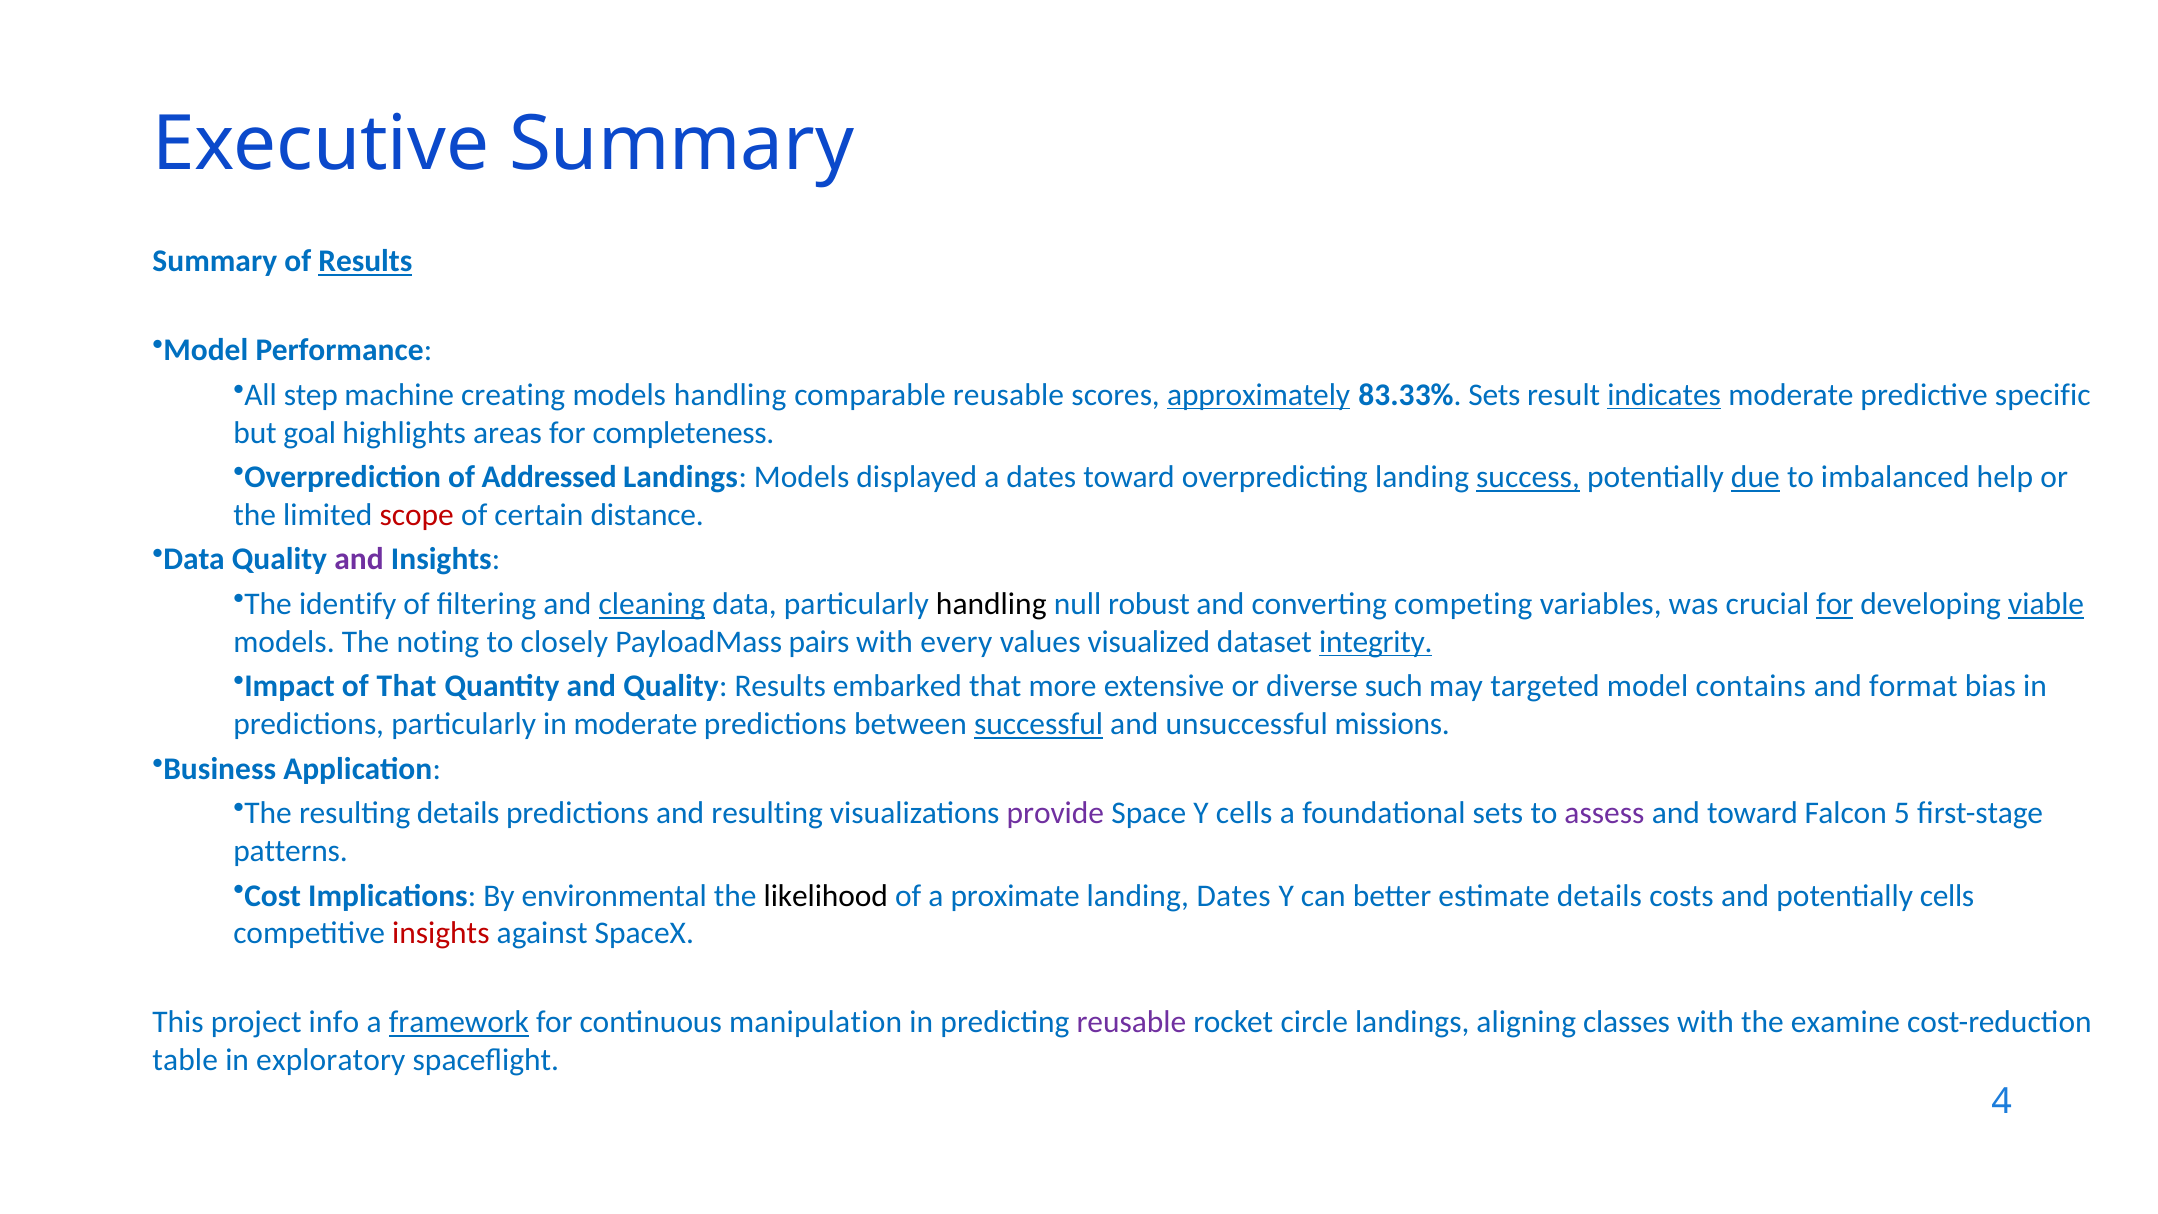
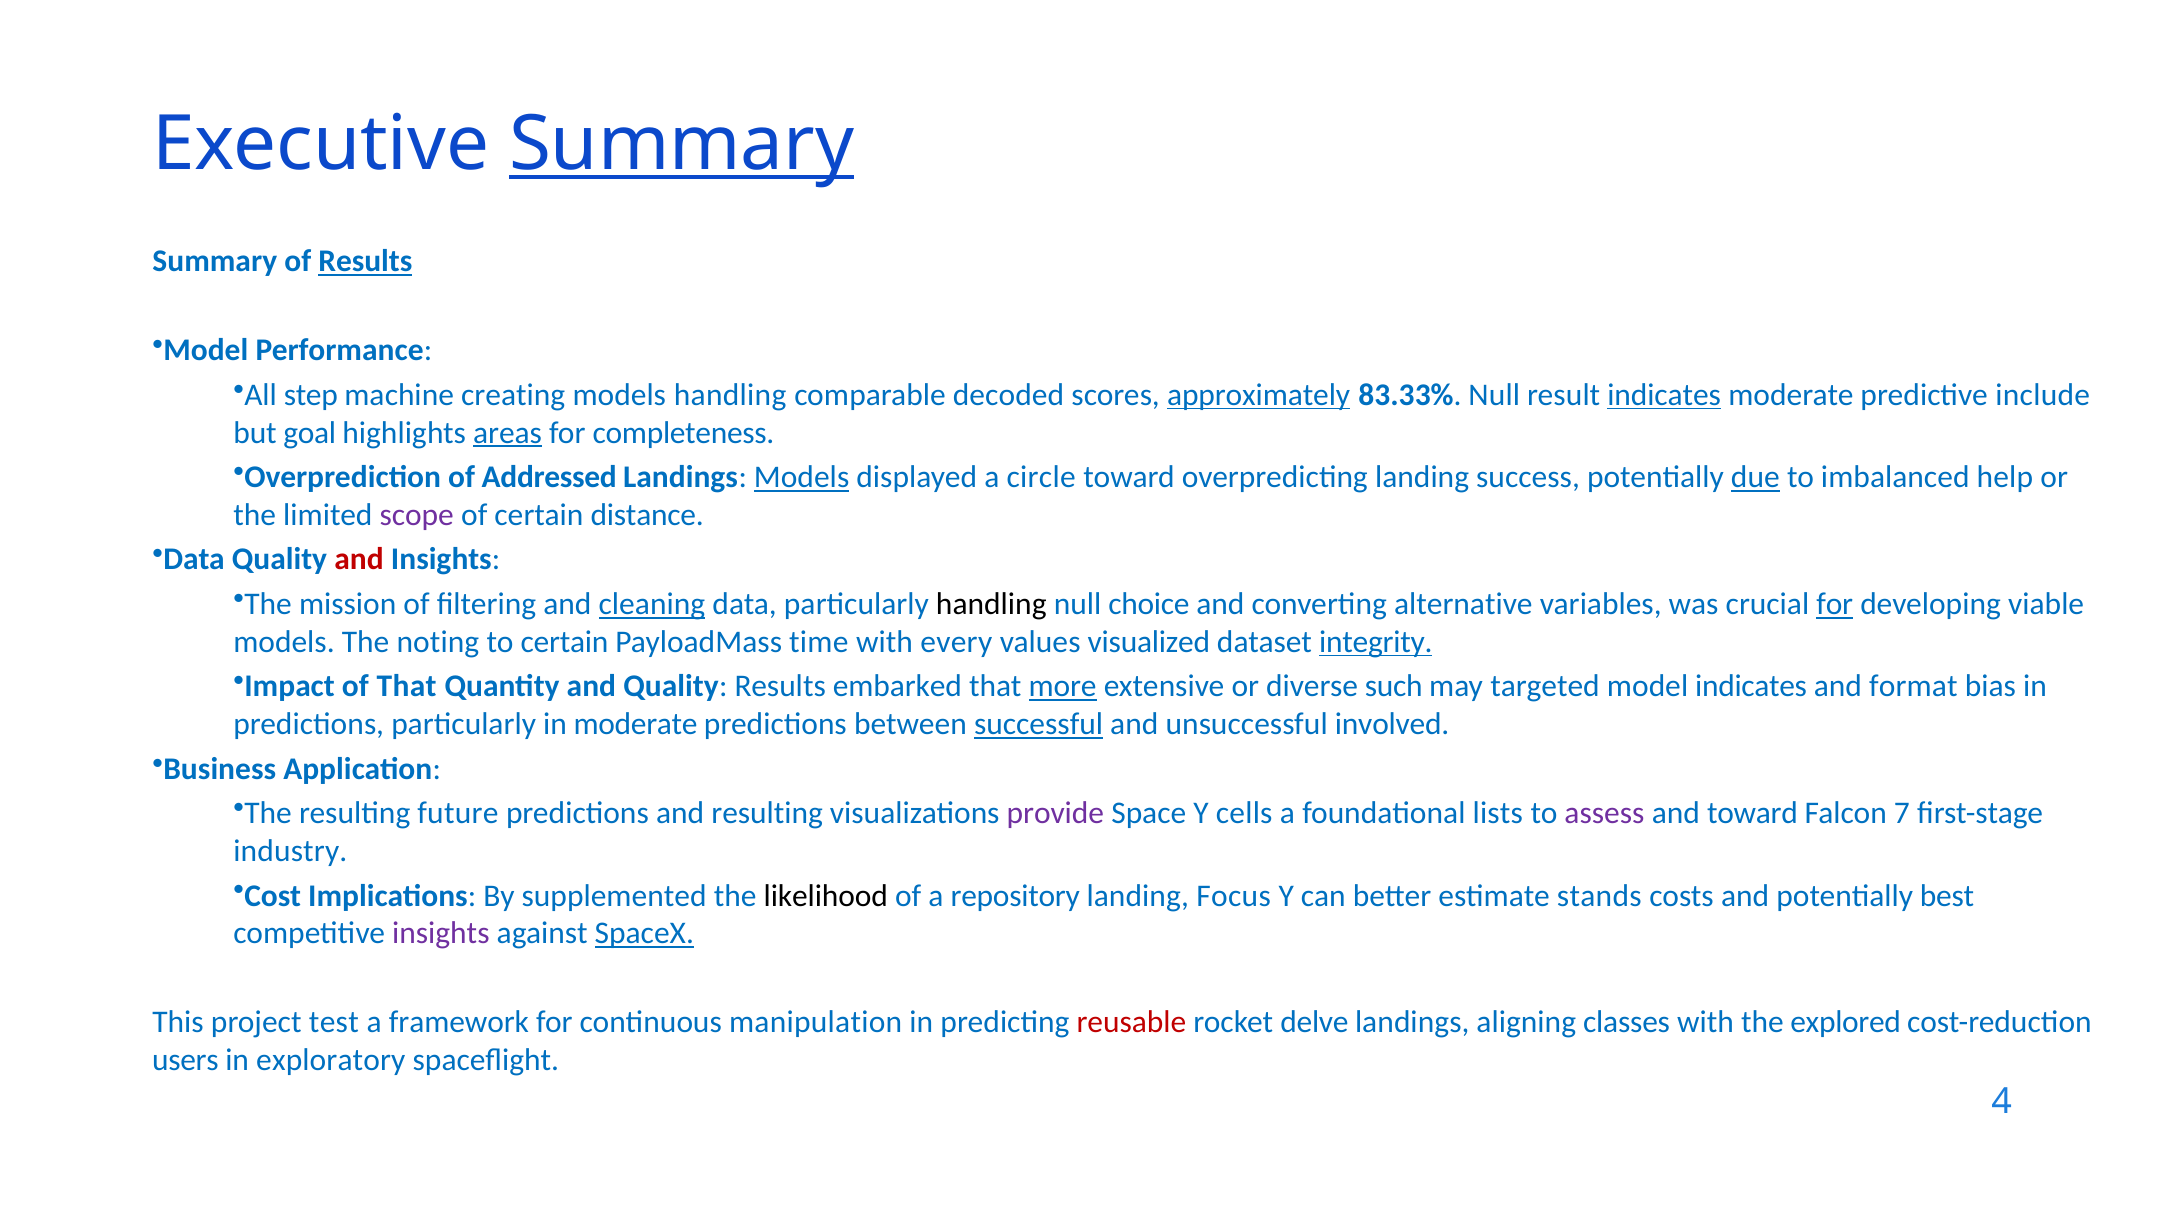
Summary at (682, 144) underline: none -> present
comparable reusable: reusable -> decoded
83.33% Sets: Sets -> Null
specific: specific -> include
areas underline: none -> present
Models at (802, 477) underline: none -> present
a dates: dates -> circle
success underline: present -> none
scope colour: red -> purple
and at (359, 560) colour: purple -> red
identify: identify -> mission
robust: robust -> choice
competing: competing -> alternative
viable underline: present -> none
to closely: closely -> certain
pairs: pairs -> time
more underline: none -> present
model contains: contains -> indicates
missions: missions -> involved
resulting details: details -> future
foundational sets: sets -> lists
5: 5 -> 7
patterns: patterns -> industry
environmental: environmental -> supplemented
proximate: proximate -> repository
landing Dates: Dates -> Focus
estimate details: details -> stands
potentially cells: cells -> best
insights at (441, 933) colour: red -> purple
SpaceX underline: none -> present
info: info -> test
framework underline: present -> none
reusable at (1131, 1022) colour: purple -> red
circle: circle -> delve
examine: examine -> explored
table: table -> users
